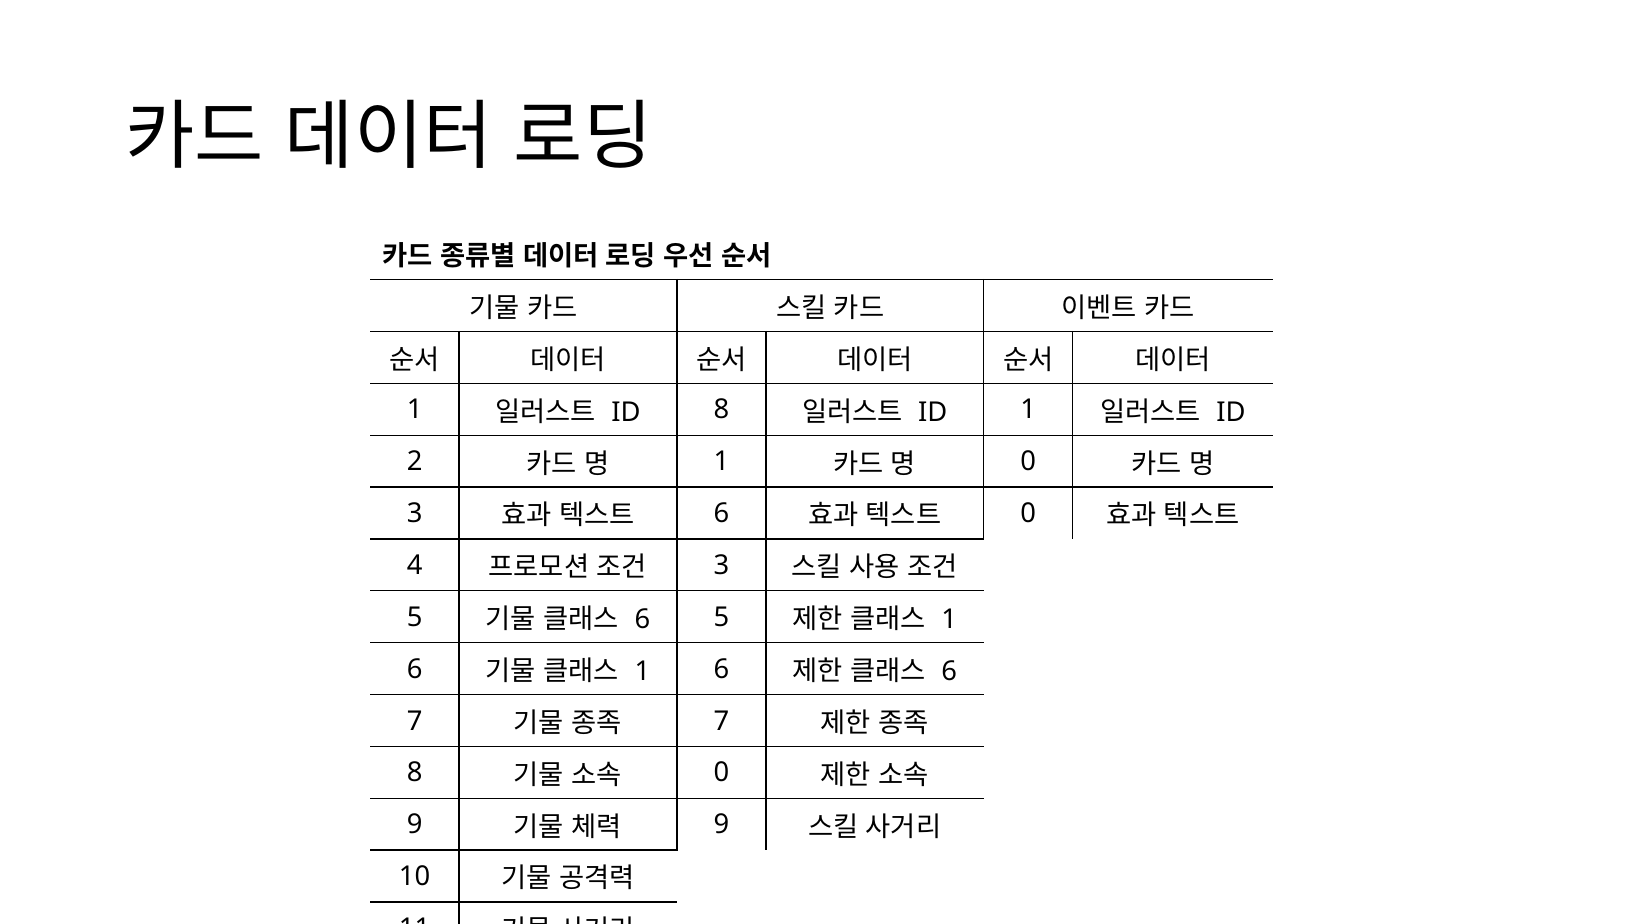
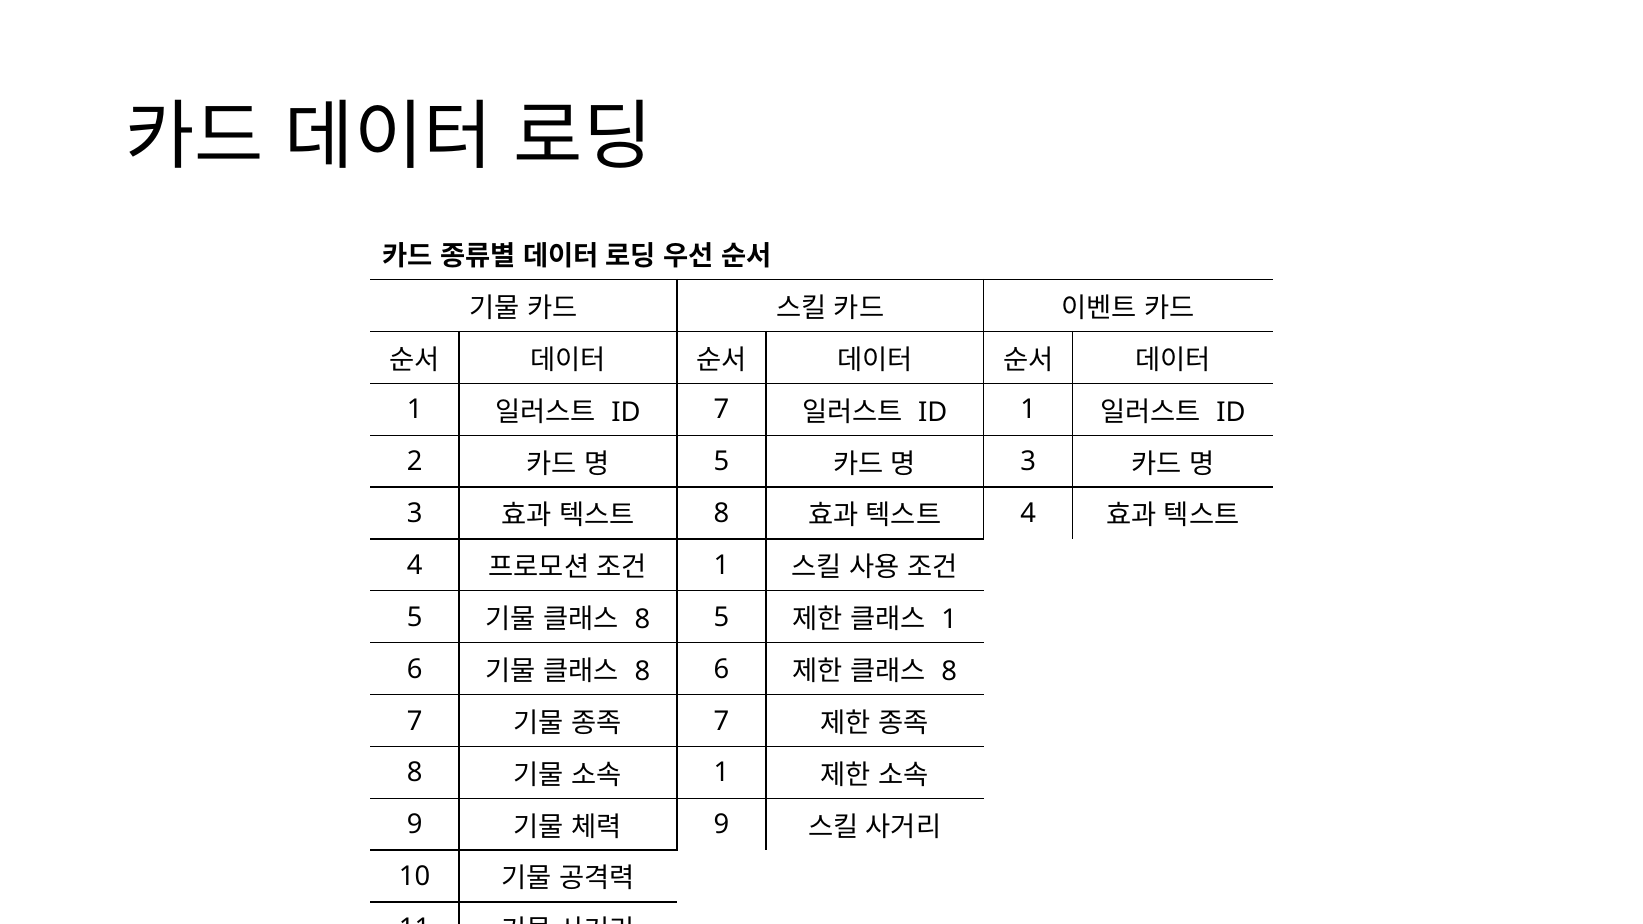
ID 8: 8 -> 7
1 at (721, 462): 1 -> 5
0 at (1028, 462): 0 -> 3
6 at (721, 514): 6 -> 8
0 at (1028, 514): 0 -> 4
3 at (721, 565): 3 -> 1
6 at (642, 620): 6 -> 8
1 at (642, 672): 1 -> 8
6 at (949, 672): 6 -> 8
0 at (721, 773): 0 -> 1
